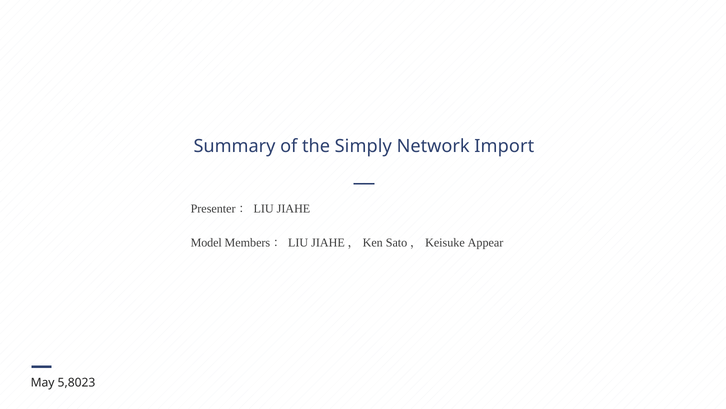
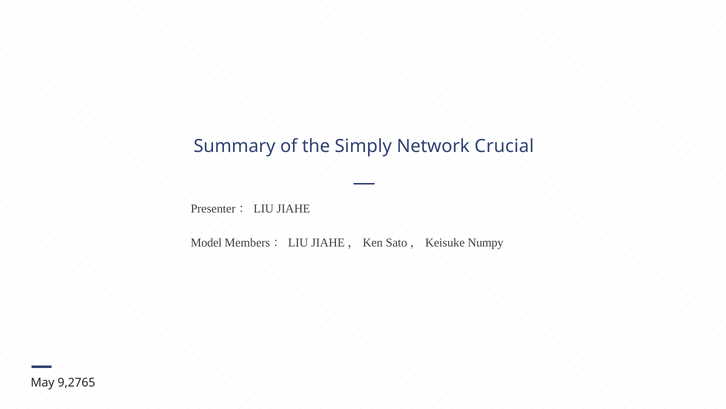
Import: Import -> Crucial
Appear: Appear -> Numpy
5,8023: 5,8023 -> 9,2765
